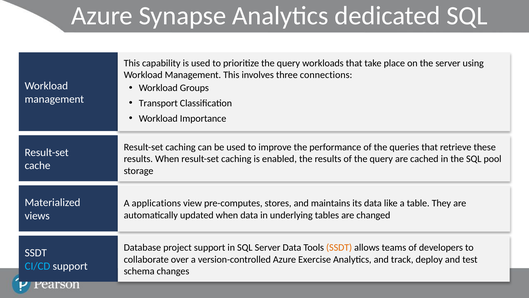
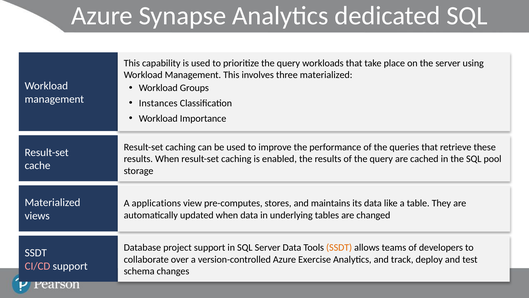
three connections: connections -> materialized
Transport: Transport -> Instances
CI/CD colour: light blue -> pink
